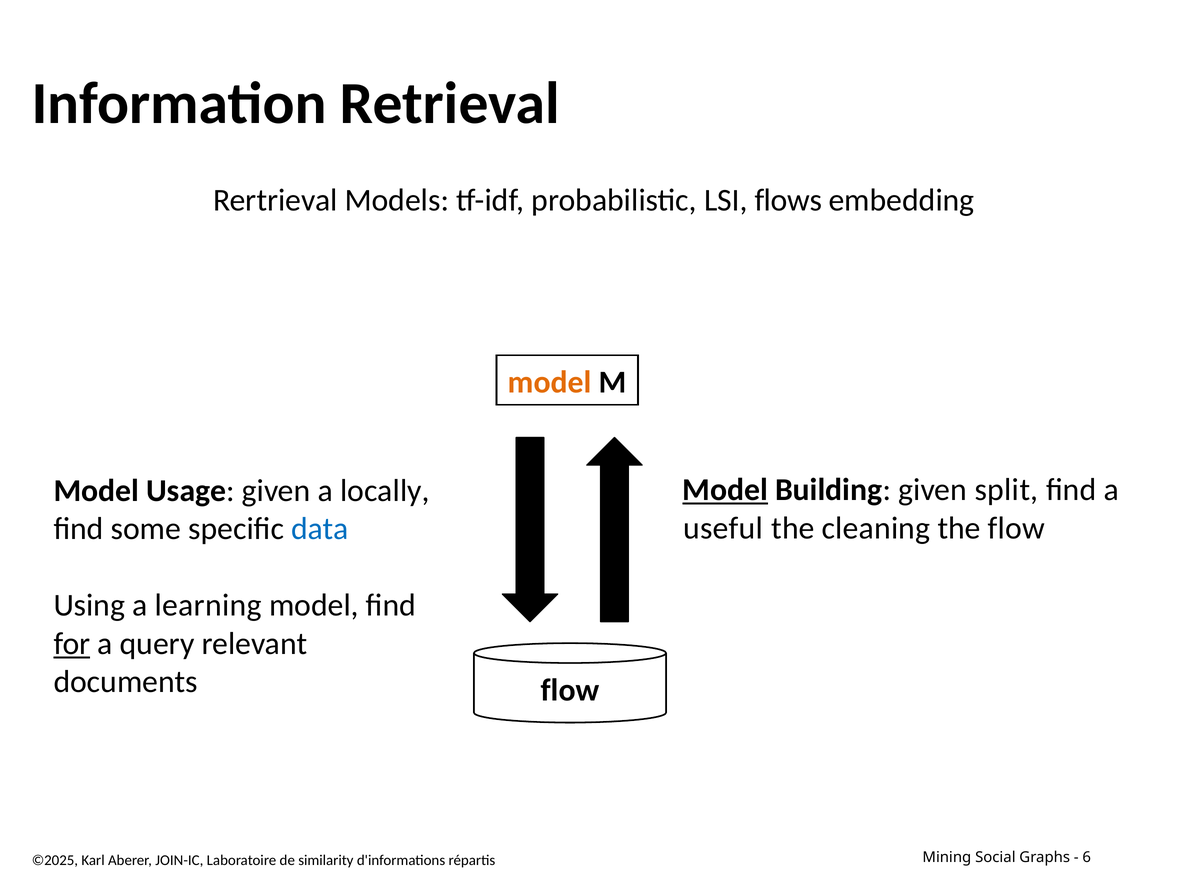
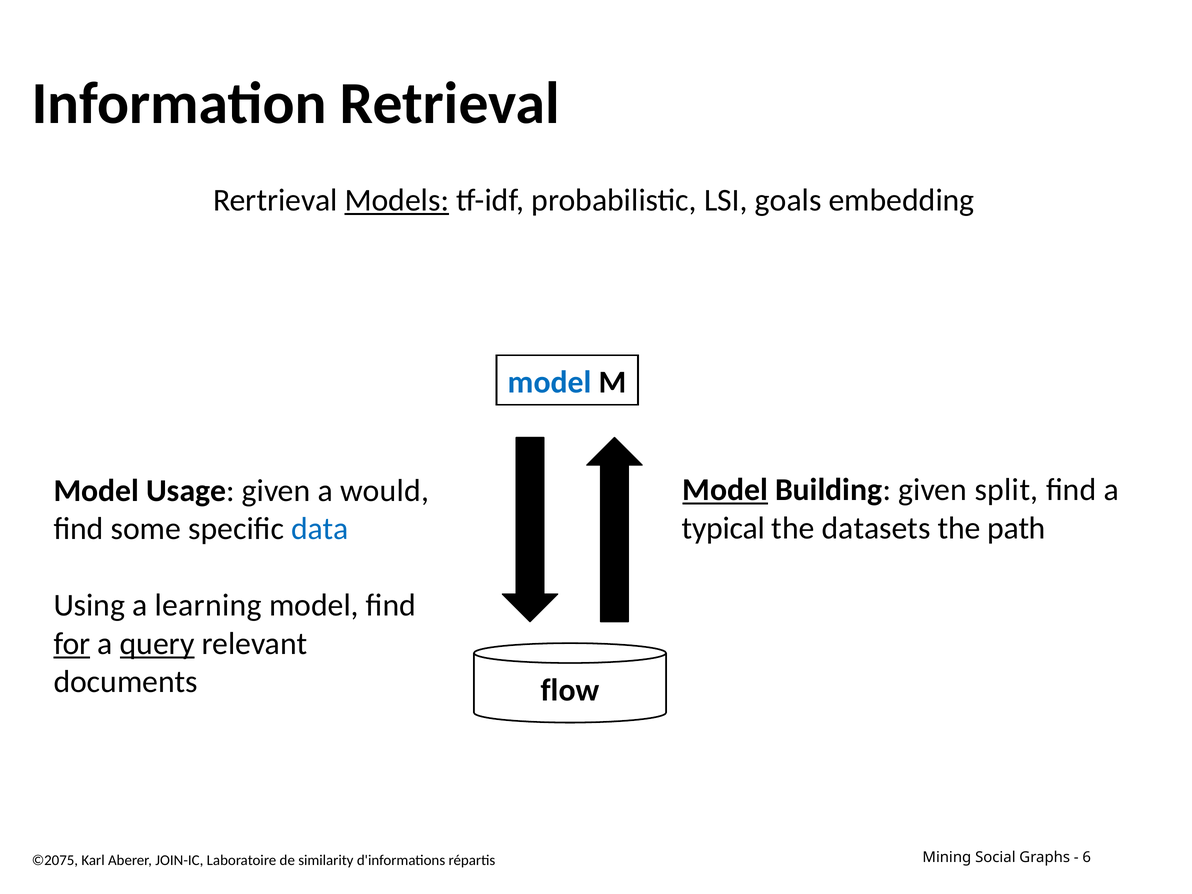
Models underline: none -> present
flows: flows -> goals
model at (550, 382) colour: orange -> blue
locally: locally -> would
useful: useful -> typical
cleaning: cleaning -> datasets
the flow: flow -> path
query underline: none -> present
©2025: ©2025 -> ©2075
